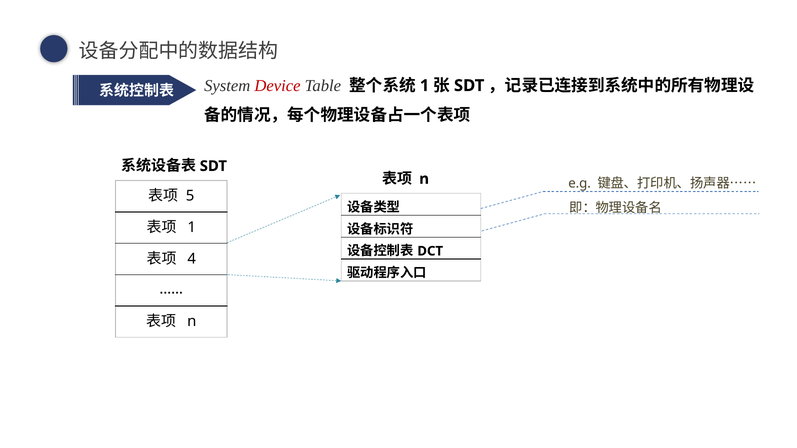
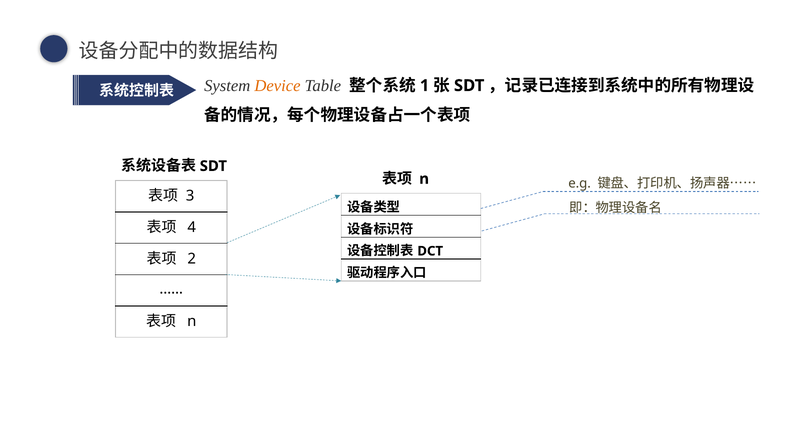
Device colour: red -> orange
5: 5 -> 3
1 at (192, 227): 1 -> 4
4: 4 -> 2
